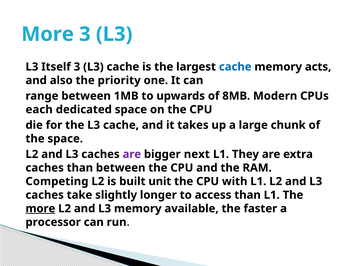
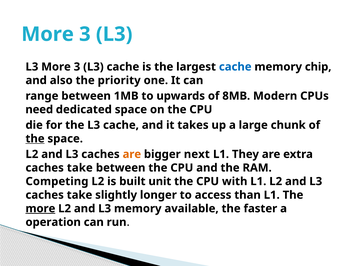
L3 Itself: Itself -> More
acts: acts -> chip
each: each -> need
the at (35, 139) underline: none -> present
are at (132, 154) colour: purple -> orange
than at (80, 168): than -> take
processor: processor -> operation
